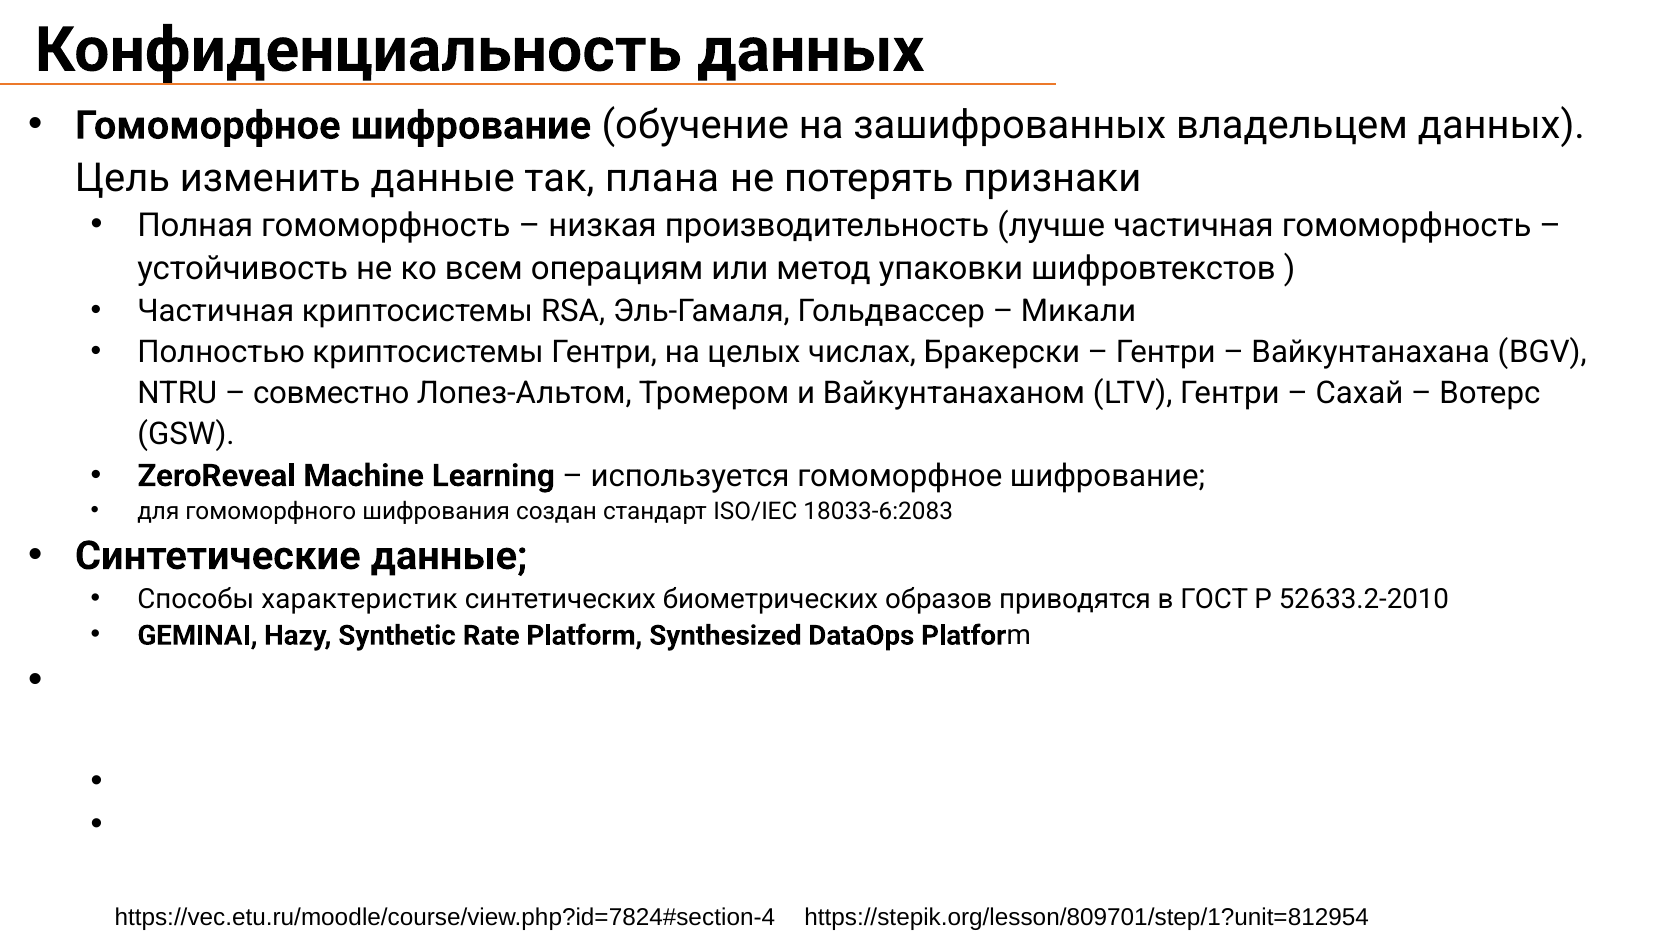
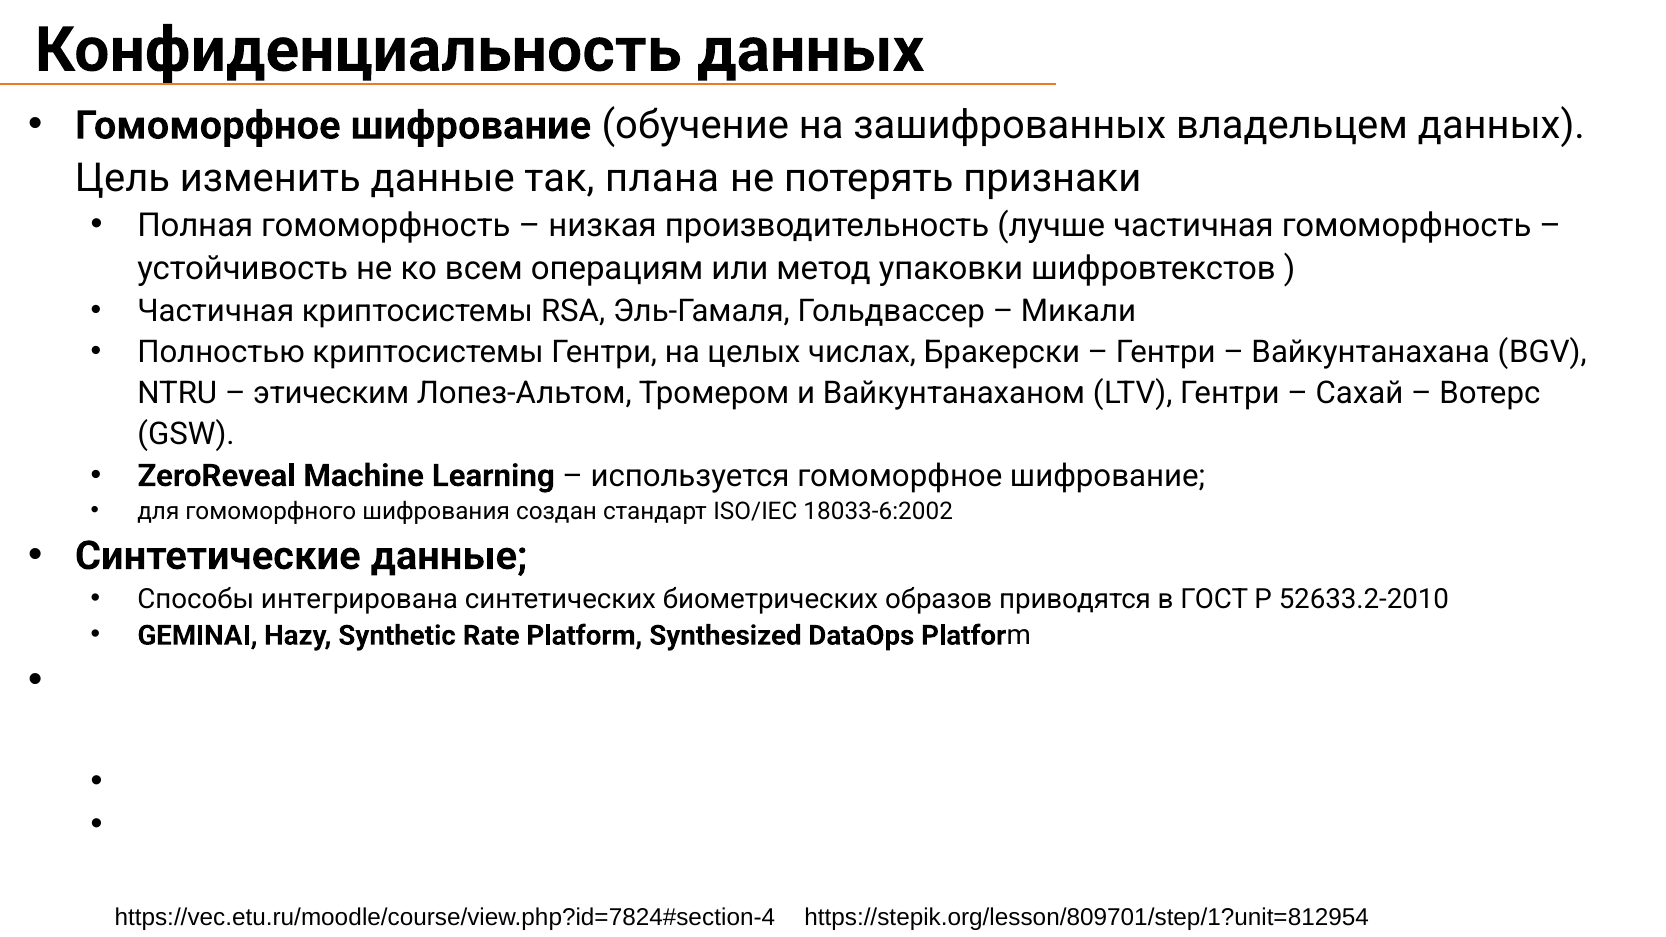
совместно: совместно -> этическим
18033-6:2083: 18033-6:2083 -> 18033-6:2002
характеристик: характеристик -> интегрирована
